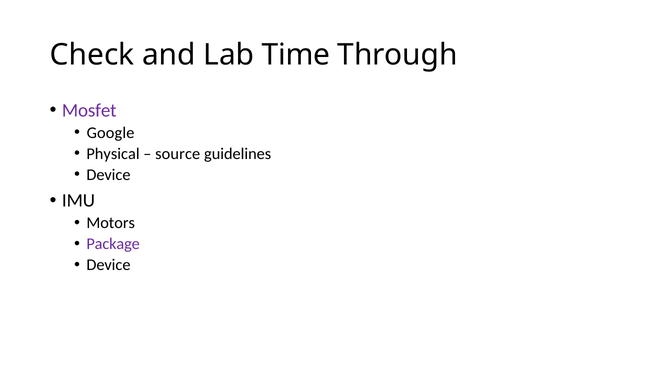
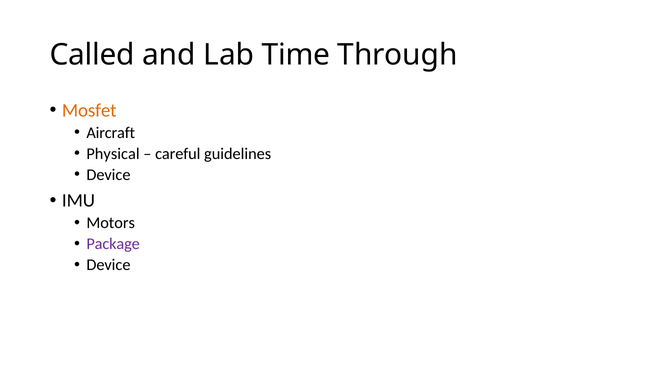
Check: Check -> Called
Mosfet colour: purple -> orange
Google: Google -> Aircraft
source: source -> careful
